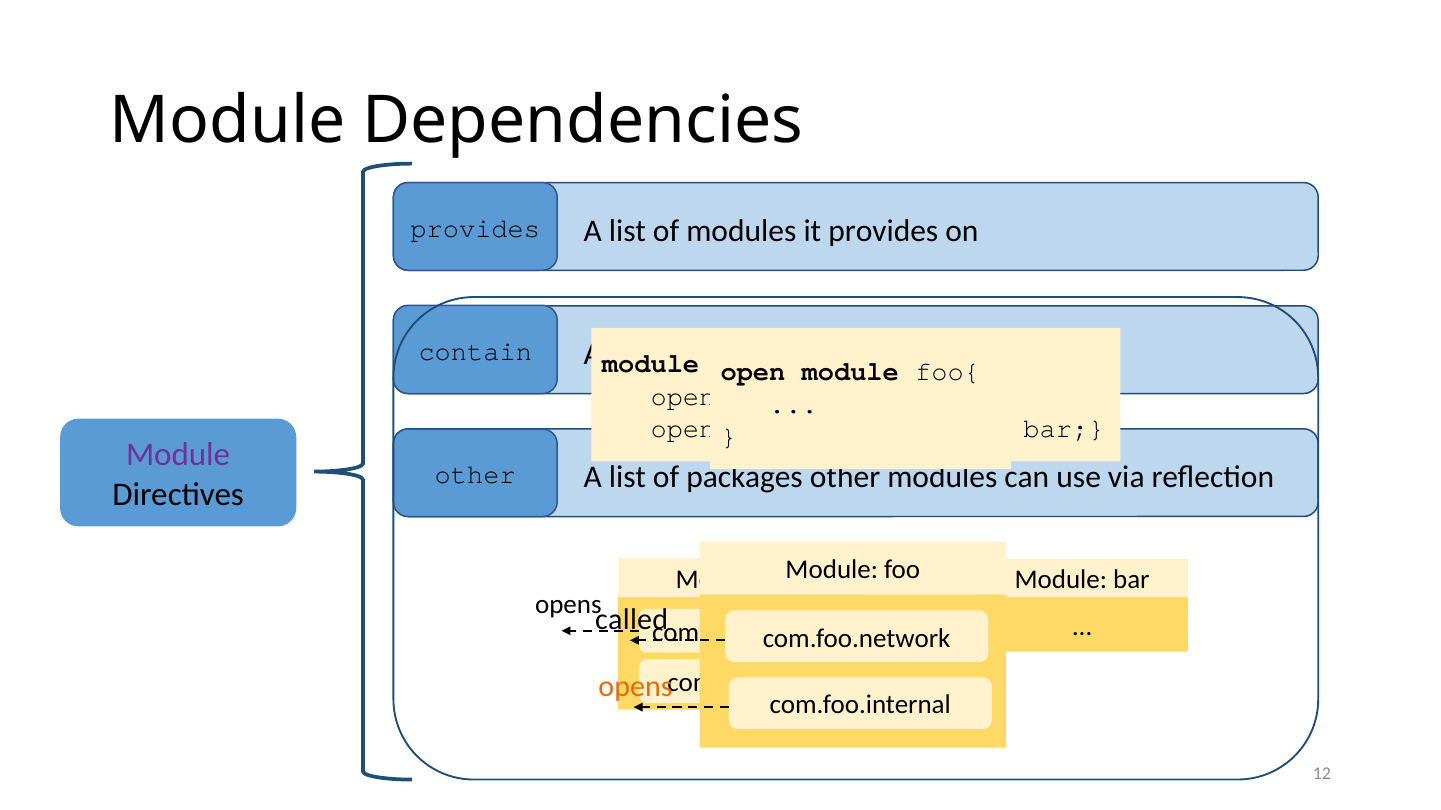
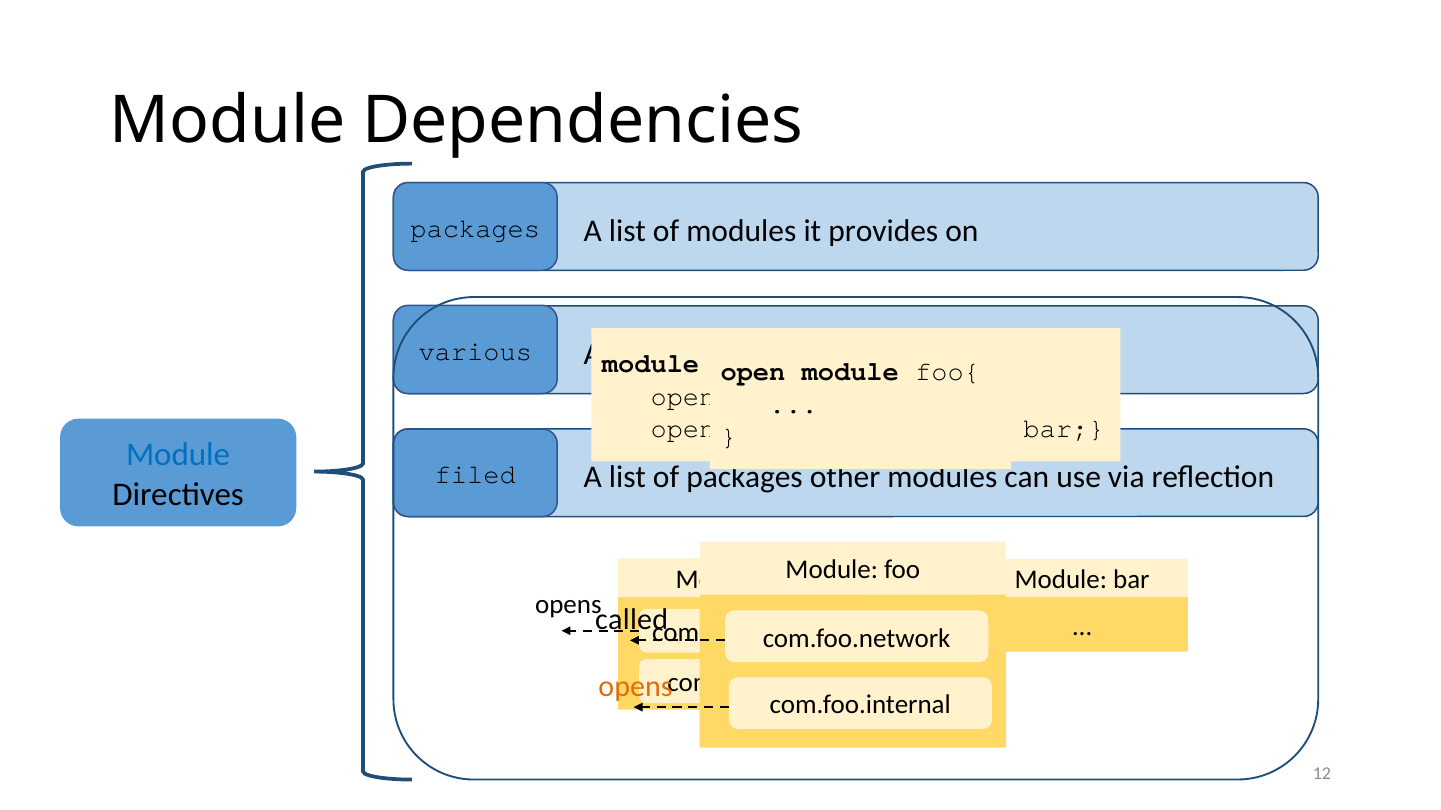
provides at (475, 228): provides -> packages
contain: contain -> various
Module at (178, 455) colour: purple -> blue
other at (475, 475): other -> filed
